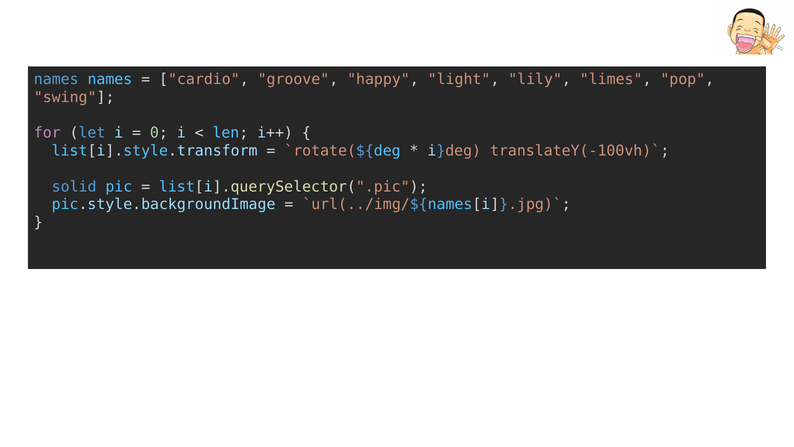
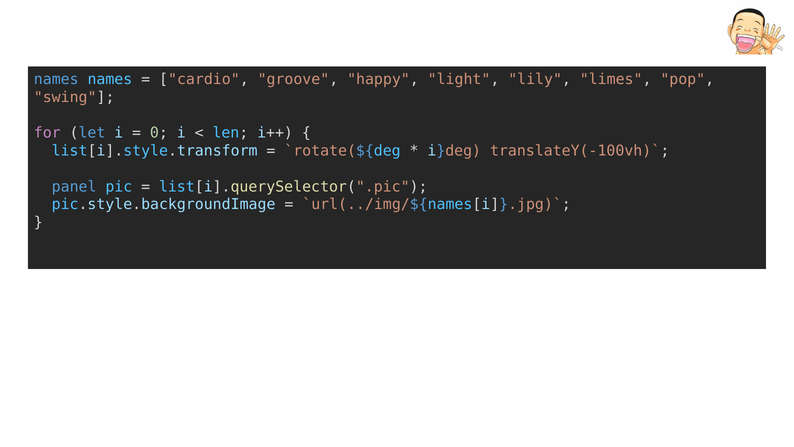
solid: solid -> panel
